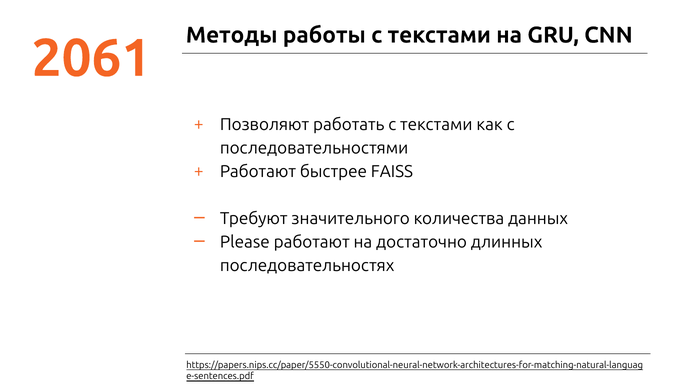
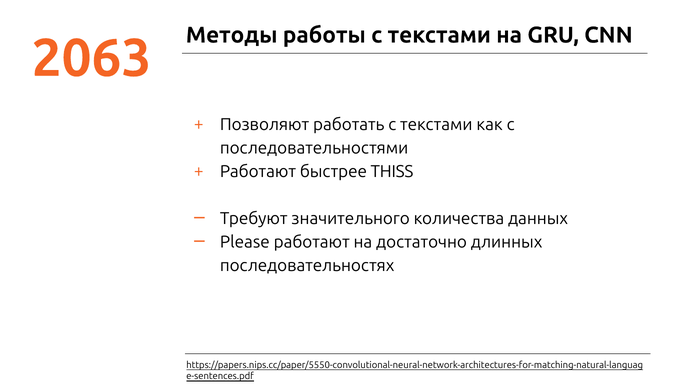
2061: 2061 -> 2063
FAISS: FAISS -> THISS
